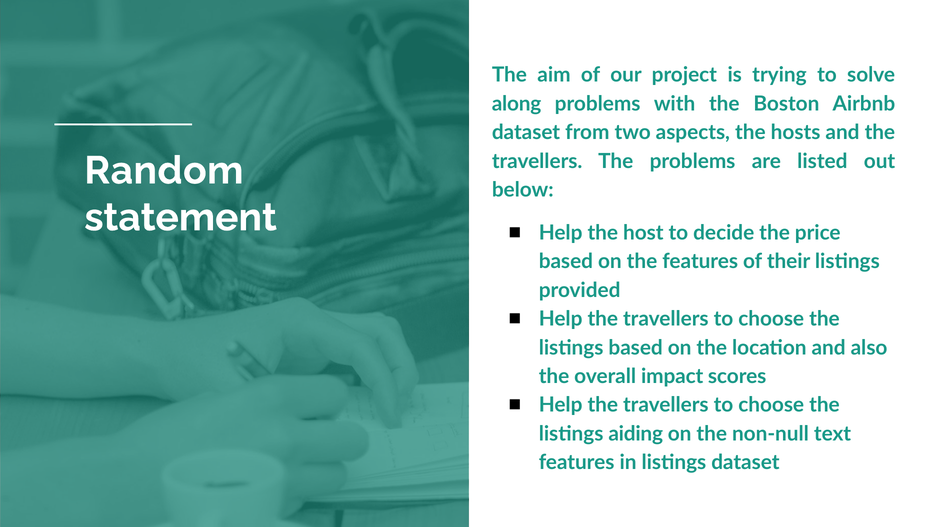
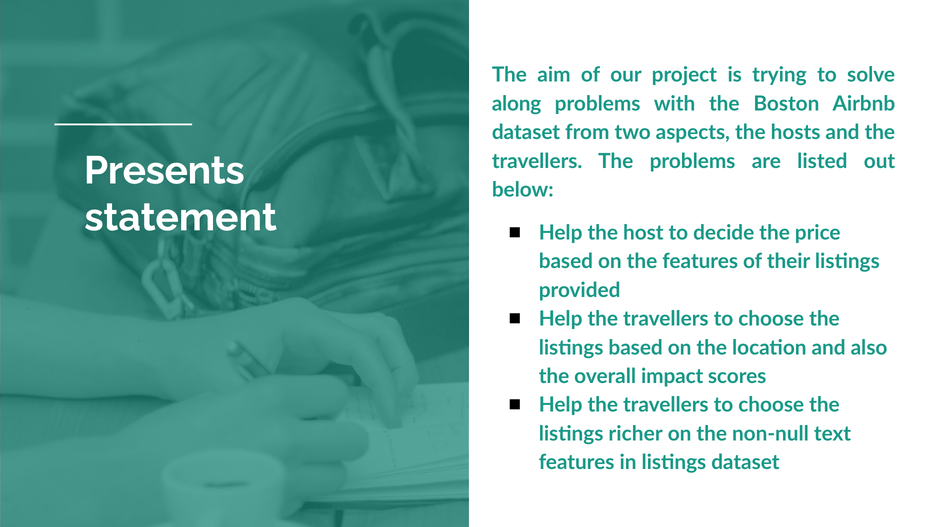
Random: Random -> Presents
aiding: aiding -> richer
